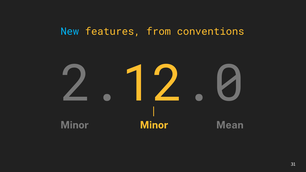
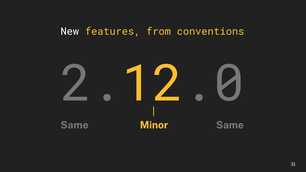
New colour: light blue -> white
Minor at (75, 125): Minor -> Same
Minor Mean: Mean -> Same
